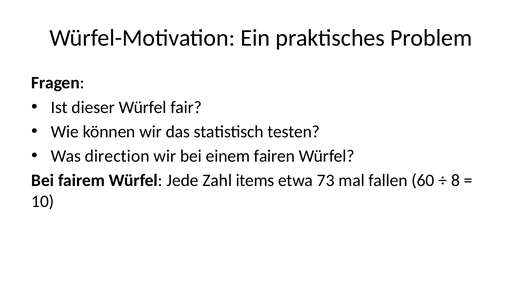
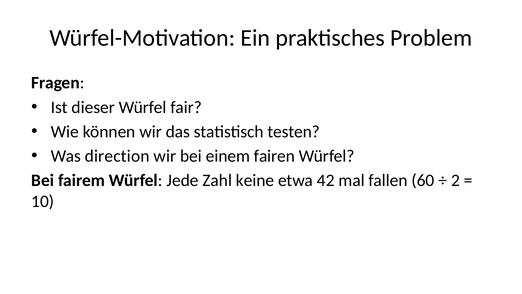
items: items -> keine
73: 73 -> 42
8: 8 -> 2
